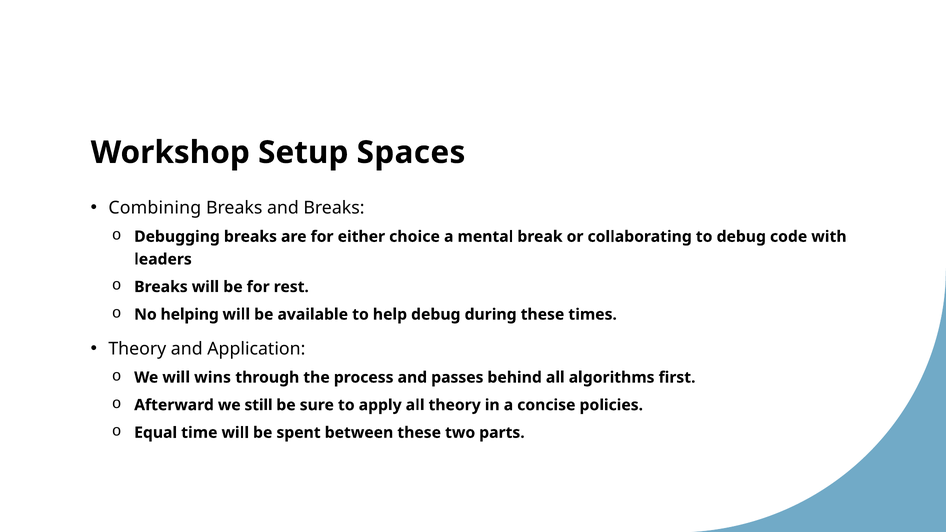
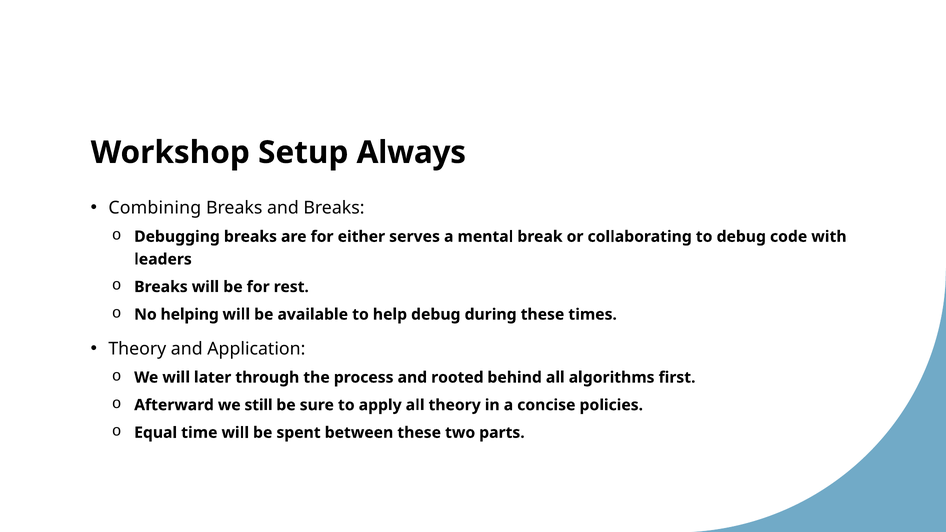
Spaces: Spaces -> Always
choice: choice -> serves
wins: wins -> later
passes: passes -> rooted
